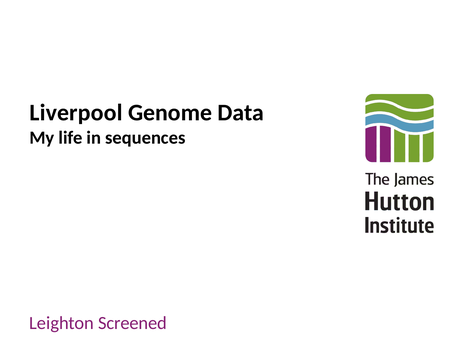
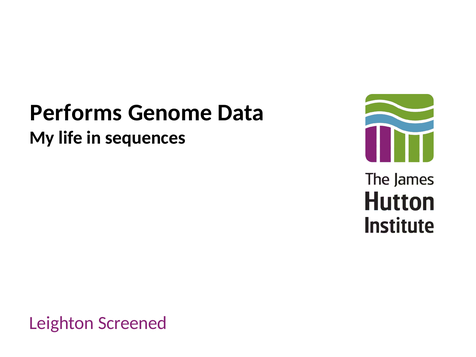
Liverpool: Liverpool -> Performs
